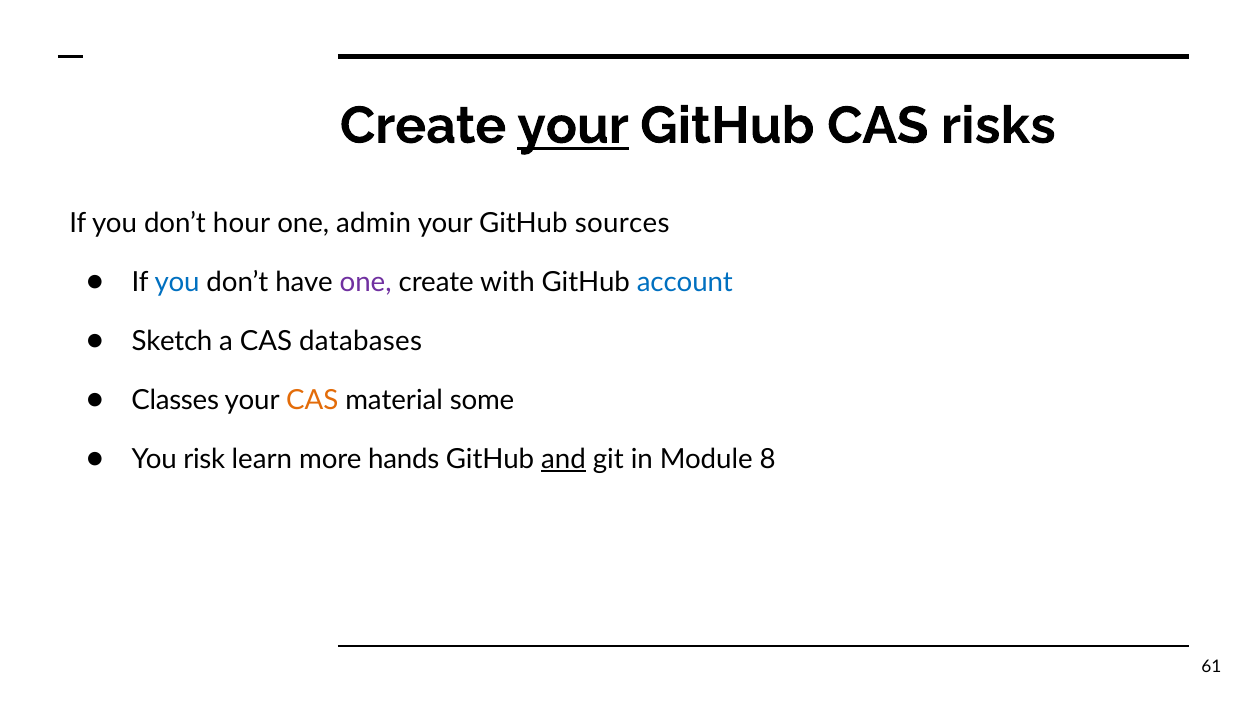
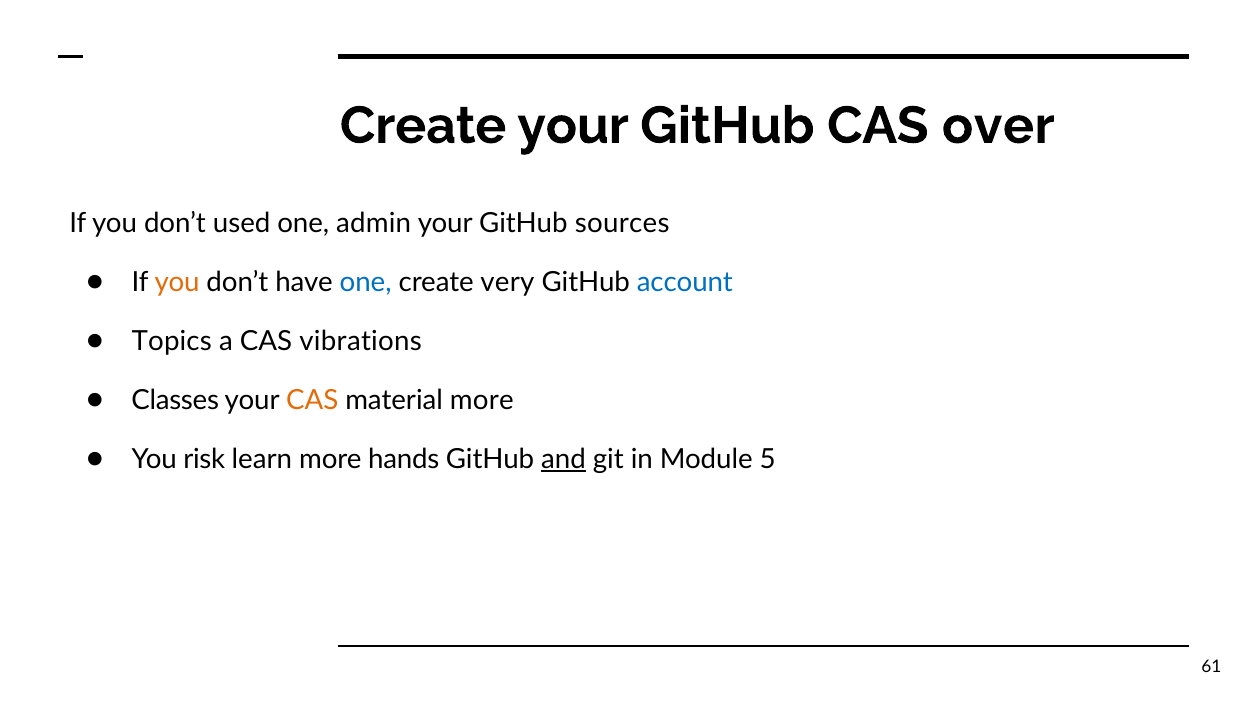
your at (573, 126) underline: present -> none
risks: risks -> over
hour: hour -> used
you at (177, 282) colour: blue -> orange
one at (366, 282) colour: purple -> blue
with: with -> very
Sketch: Sketch -> Topics
databases: databases -> vibrations
material some: some -> more
8: 8 -> 5
